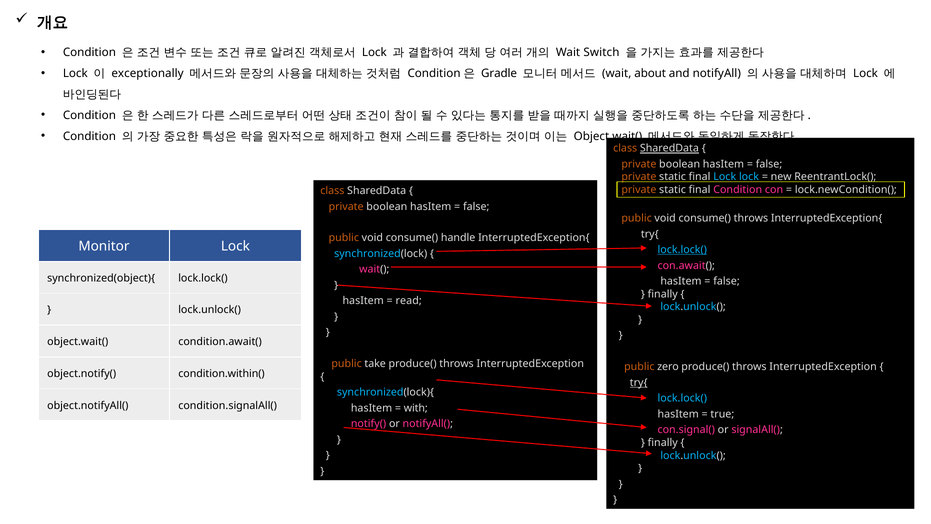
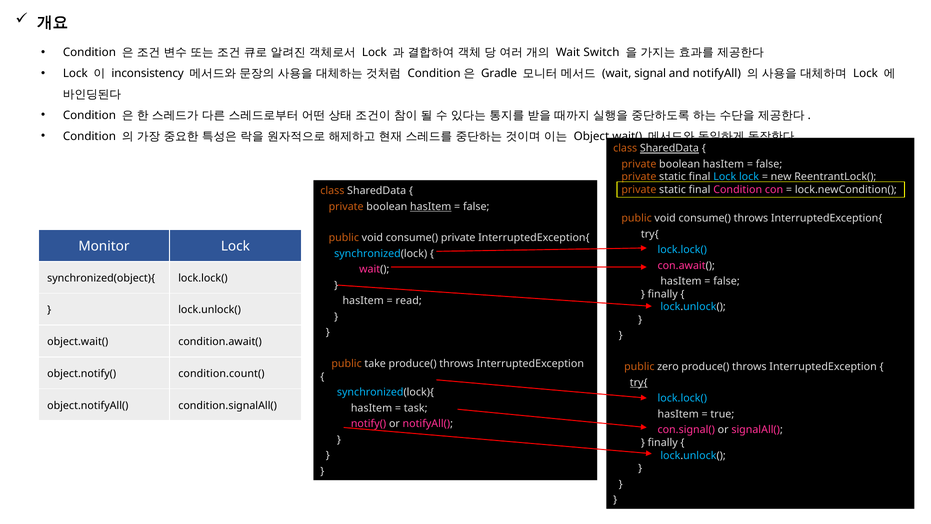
exceptionally: exceptionally -> inconsistency
about: about -> signal
hasItem at (431, 206) underline: none -> present
consume( handle: handle -> private
lock.lock( at (682, 250) underline: present -> none
condition.within(: condition.within( -> condition.count(
with: with -> task
